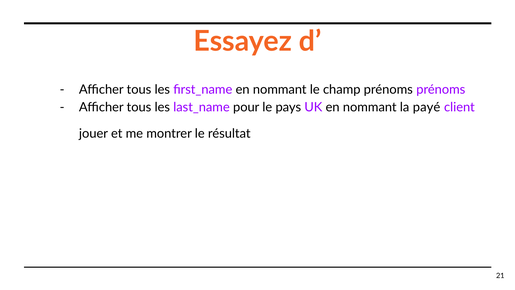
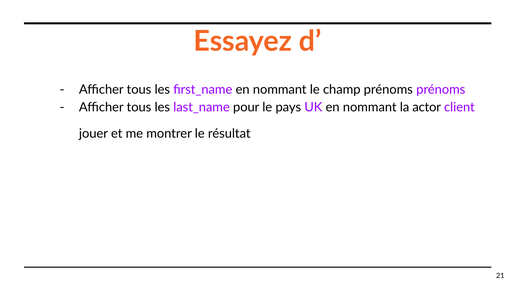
payé: payé -> actor
